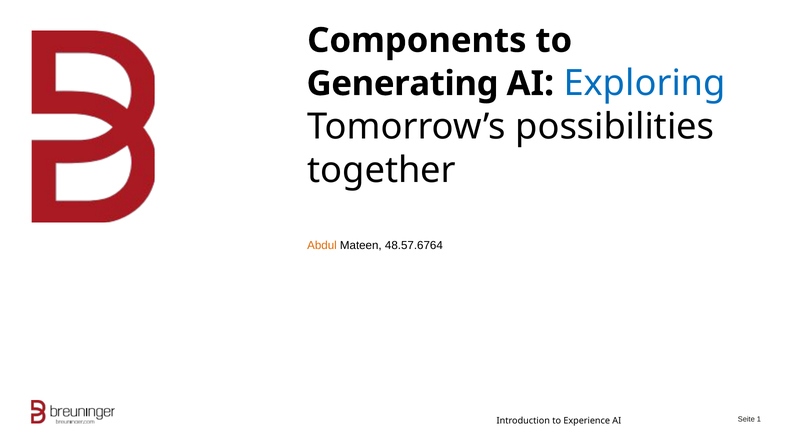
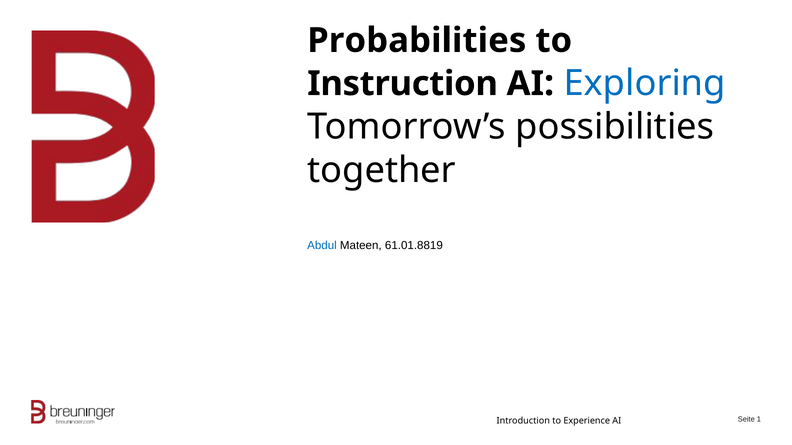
Components: Components -> Probabilities
Generating: Generating -> Instruction
Abdul colour: orange -> blue
48.57.6764: 48.57.6764 -> 61.01.8819
